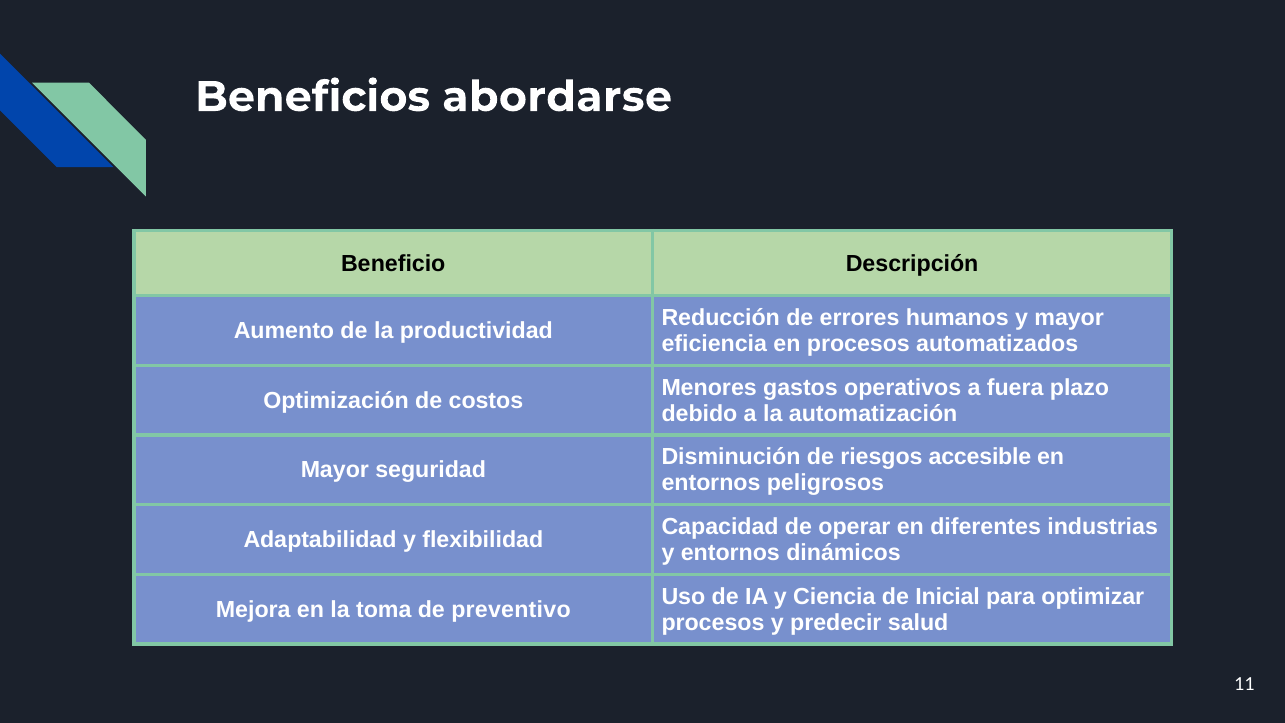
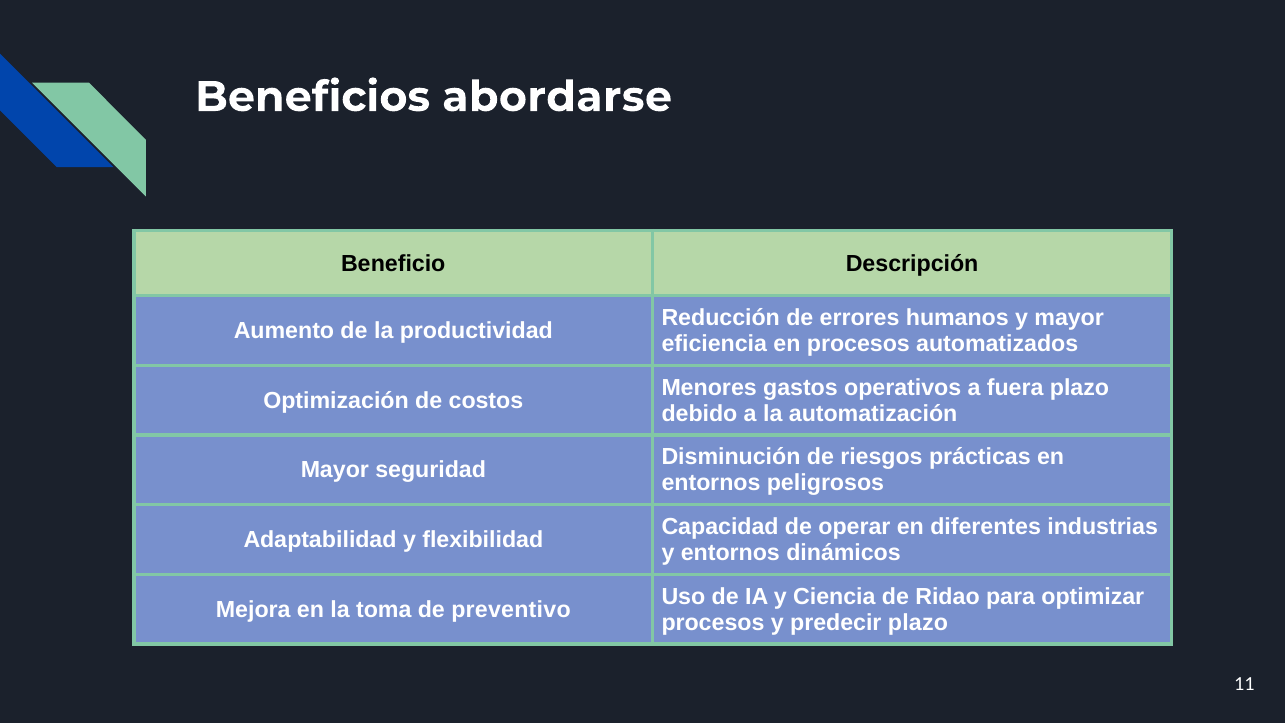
accesible: accesible -> prácticas
Inicial: Inicial -> Ridao
predecir salud: salud -> plazo
